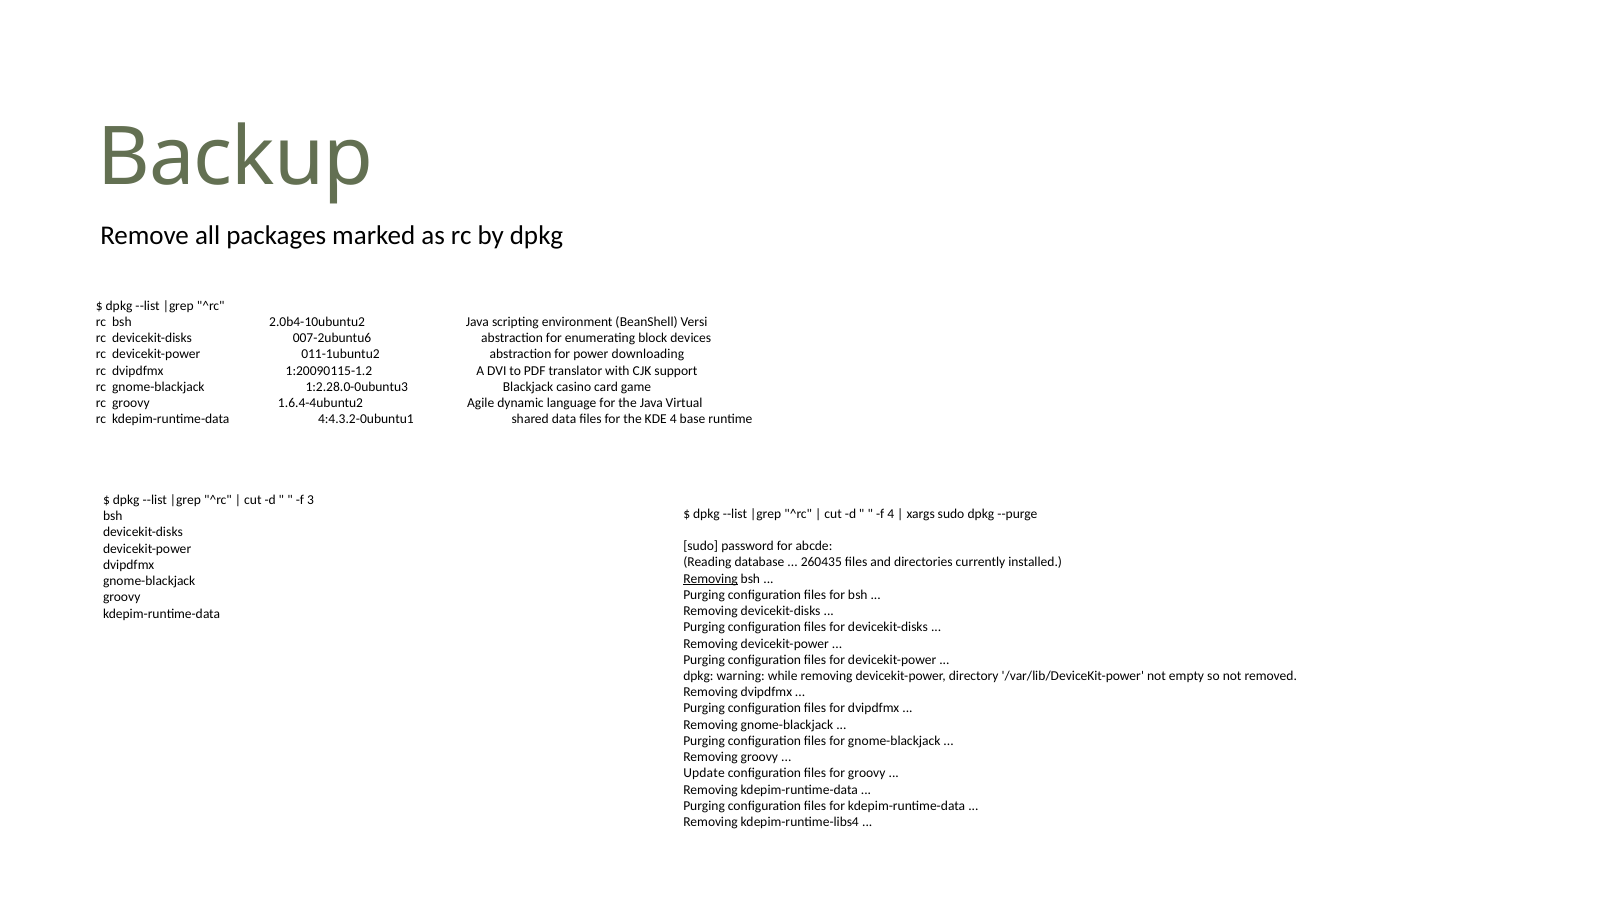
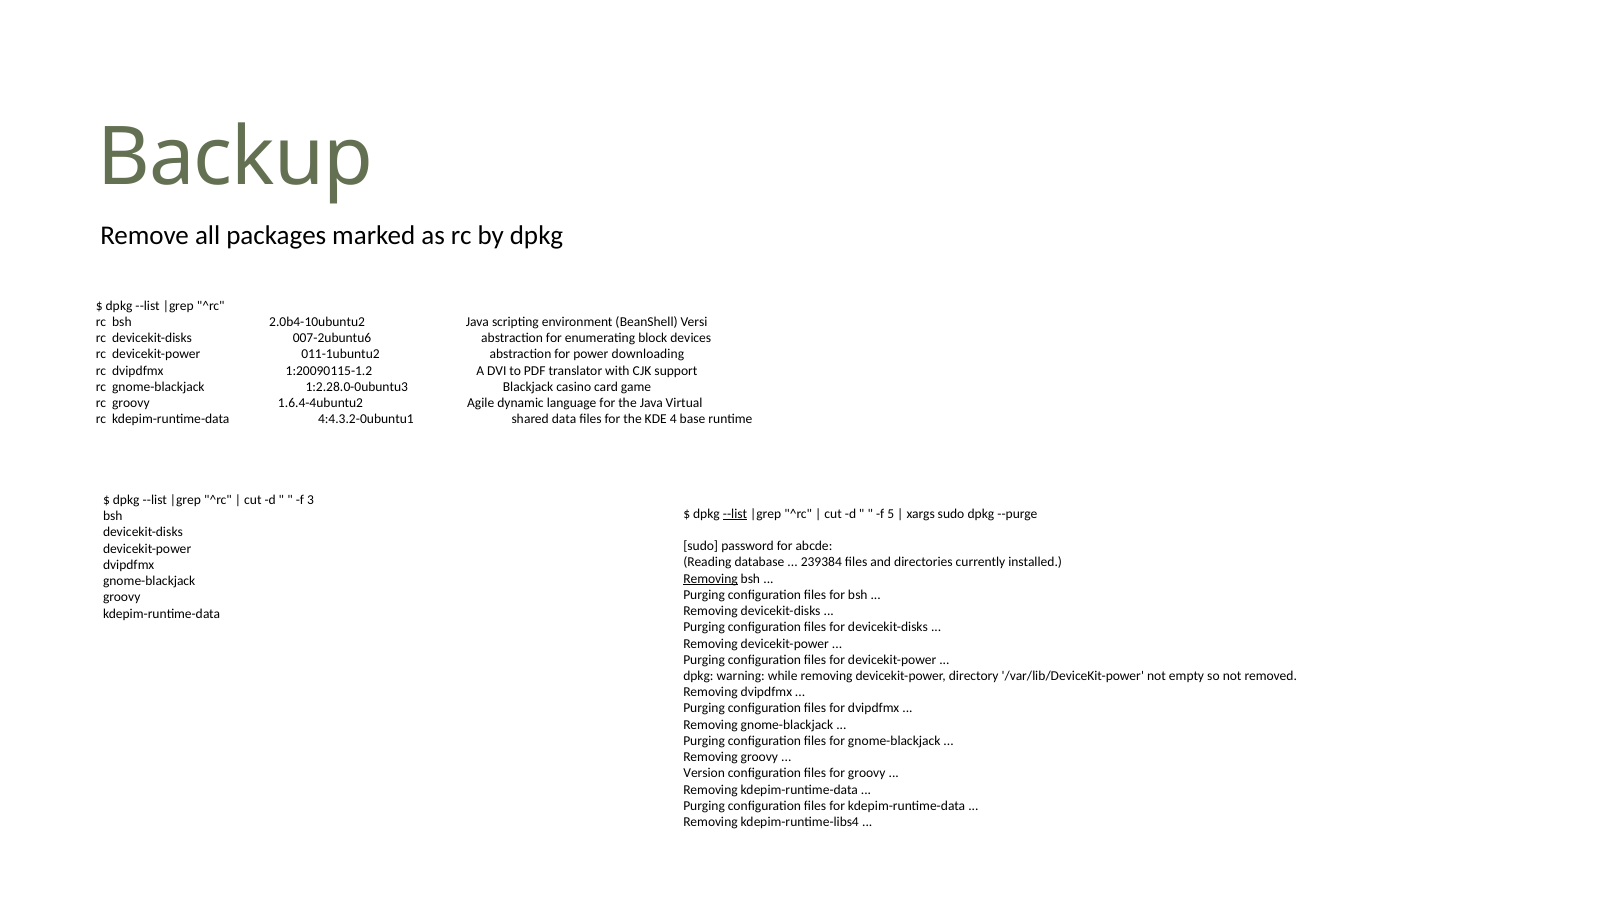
--list at (735, 514) underline: none -> present
f 4: 4 -> 5
260435: 260435 -> 239384
Update: Update -> Version
